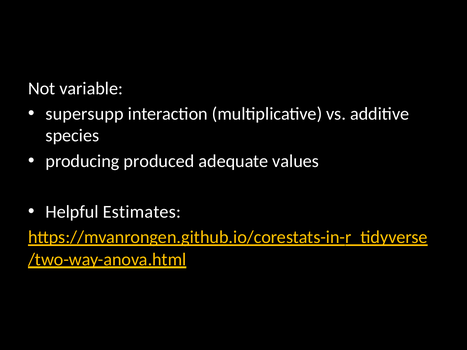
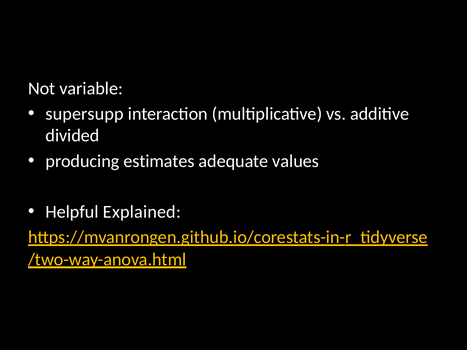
species: species -> divided
produced: produced -> estimates
Estimates: Estimates -> Explained
